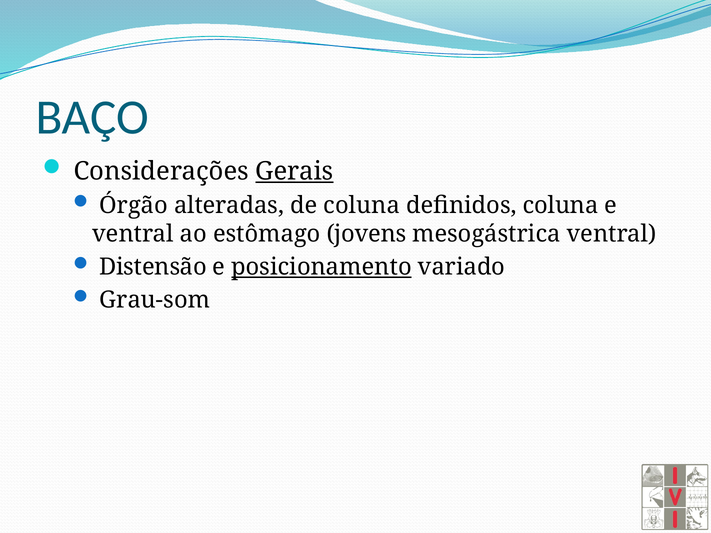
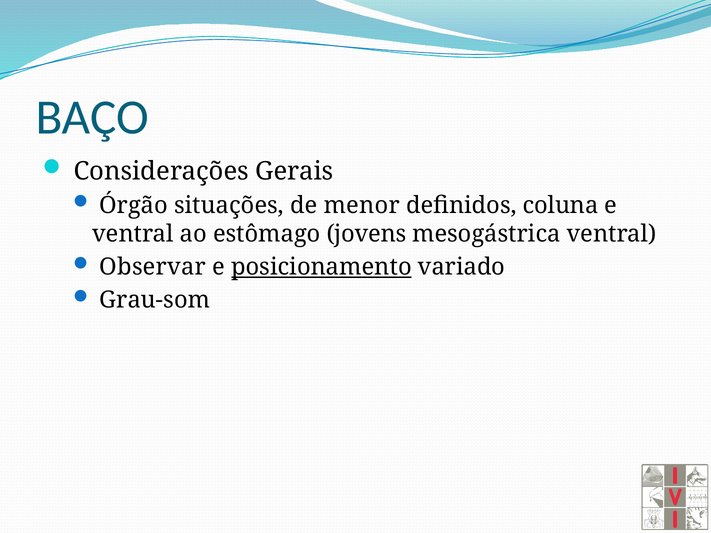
Gerais underline: present -> none
alteradas: alteradas -> situações
de coluna: coluna -> menor
Distensão: Distensão -> Observar
